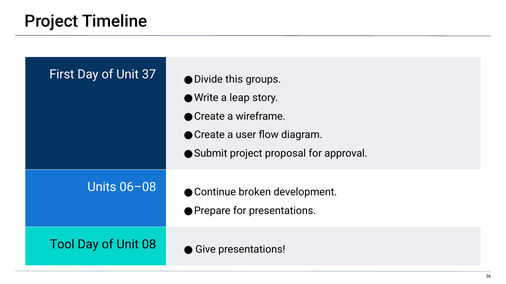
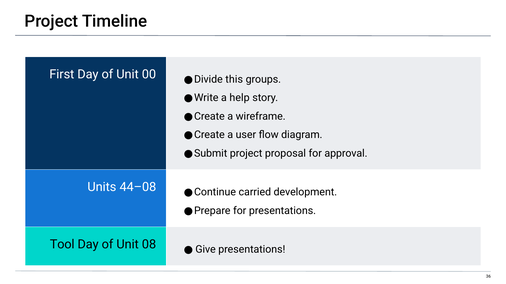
37: 37 -> 00
leap: leap -> help
06–08: 06–08 -> 44–08
broken: broken -> carried
